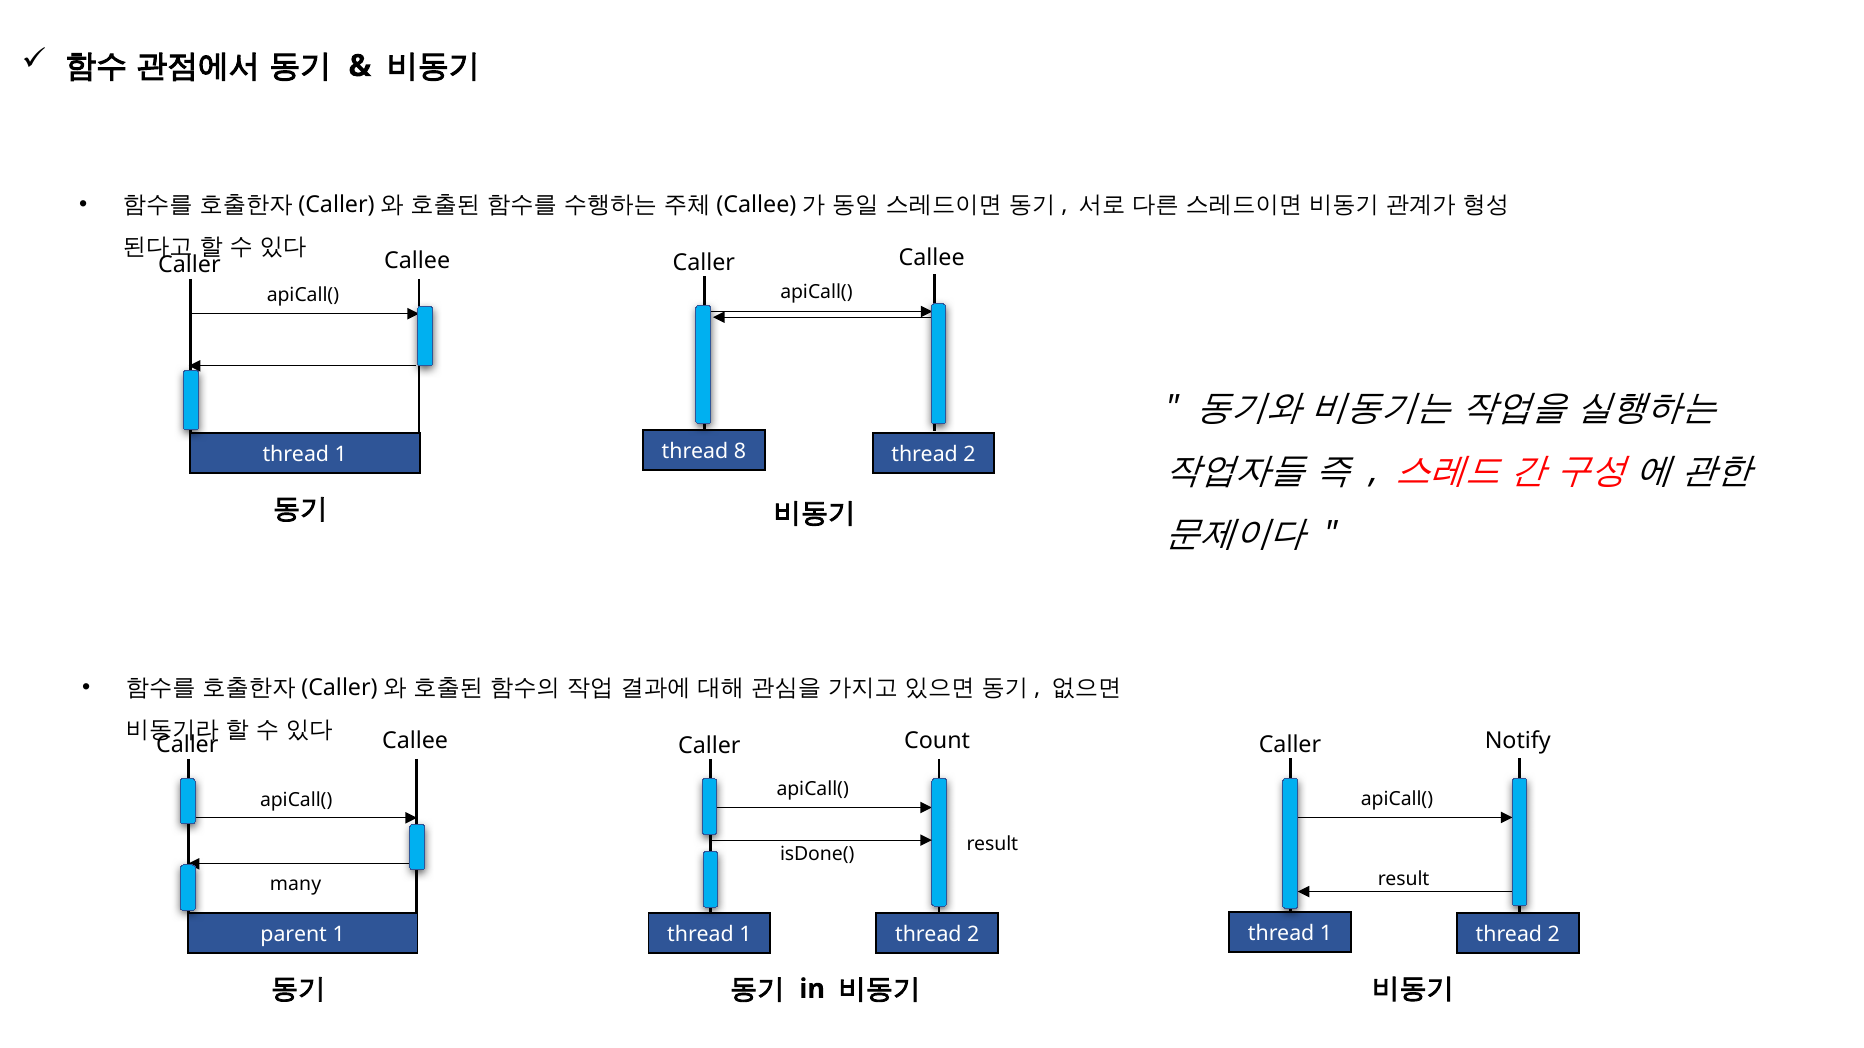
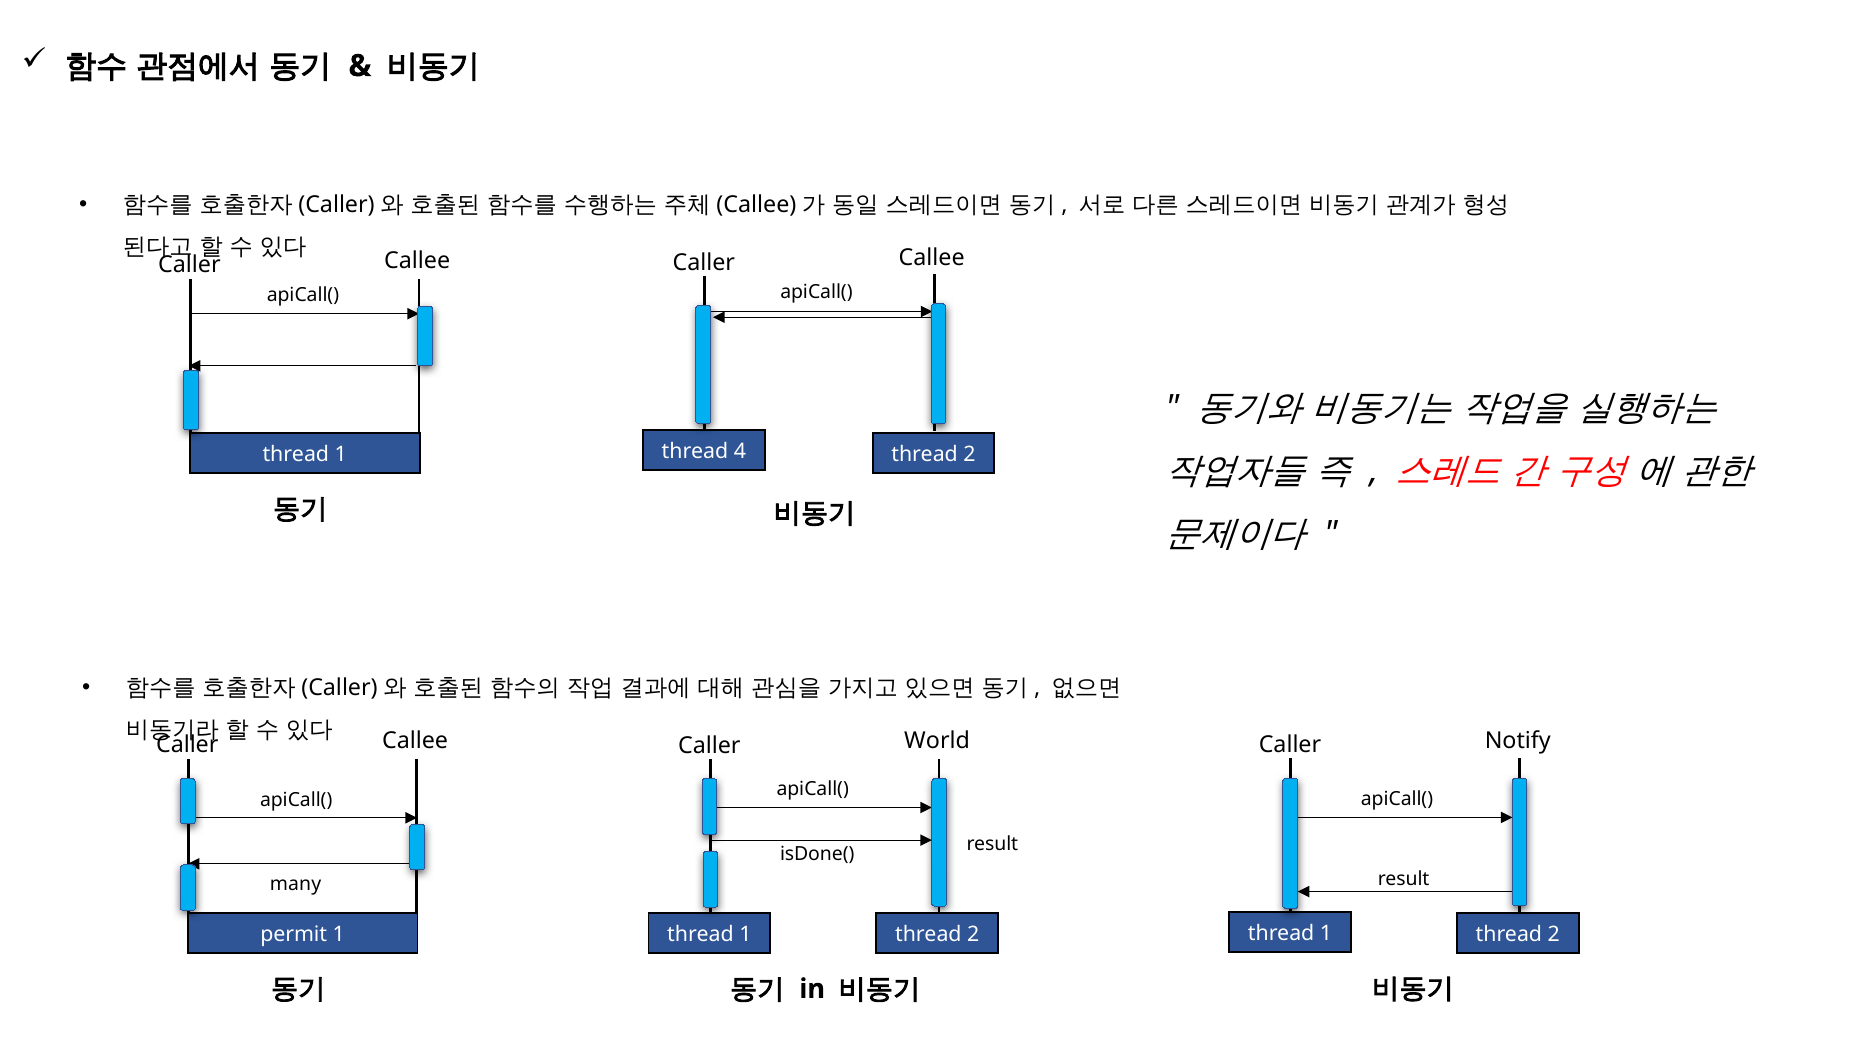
8: 8 -> 4
Count: Count -> World
parent: parent -> permit
